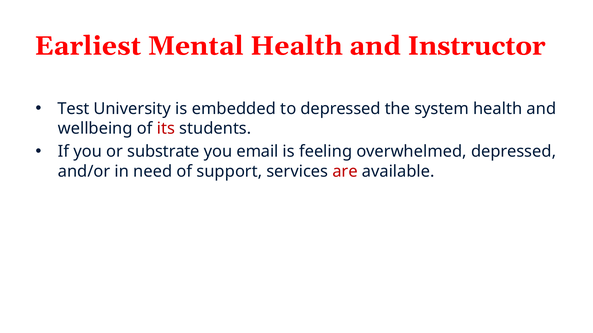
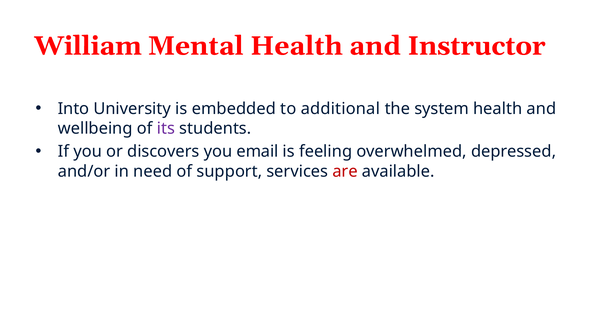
Earliest: Earliest -> William
Test: Test -> Into
to depressed: depressed -> additional
its colour: red -> purple
substrate: substrate -> discovers
